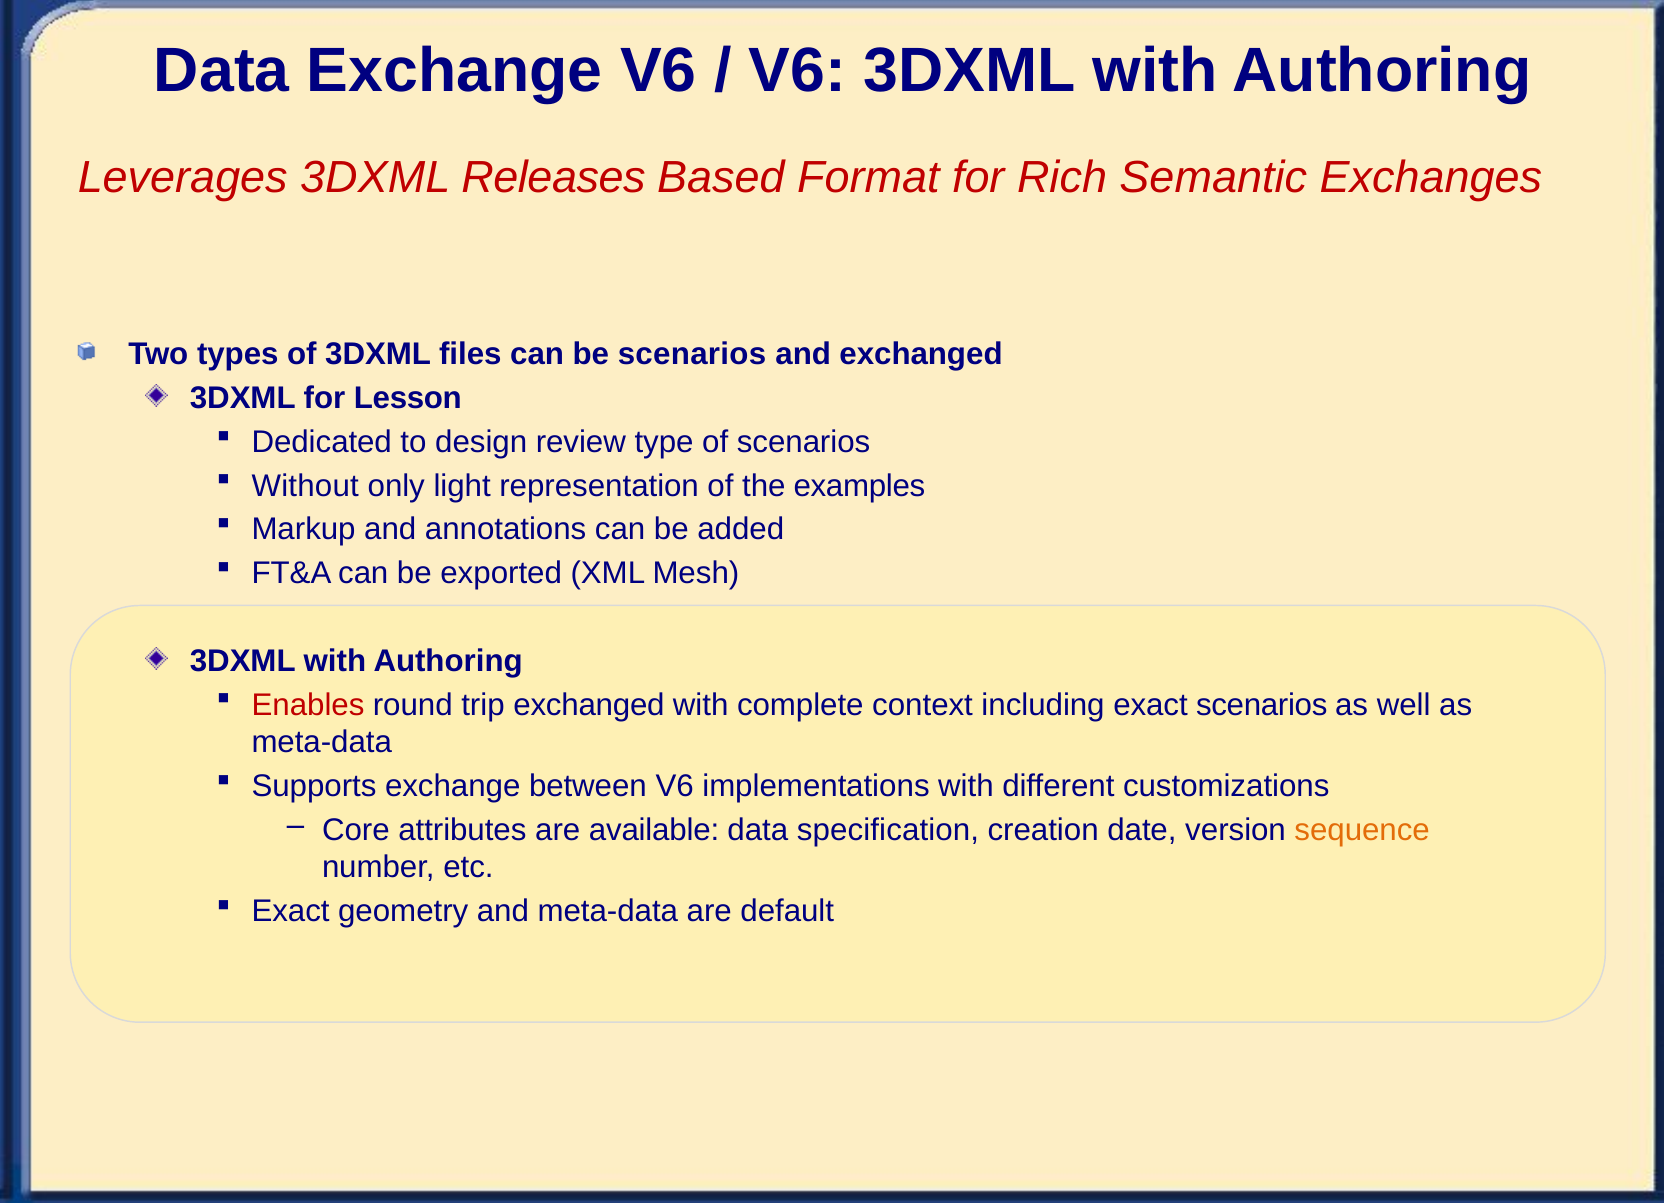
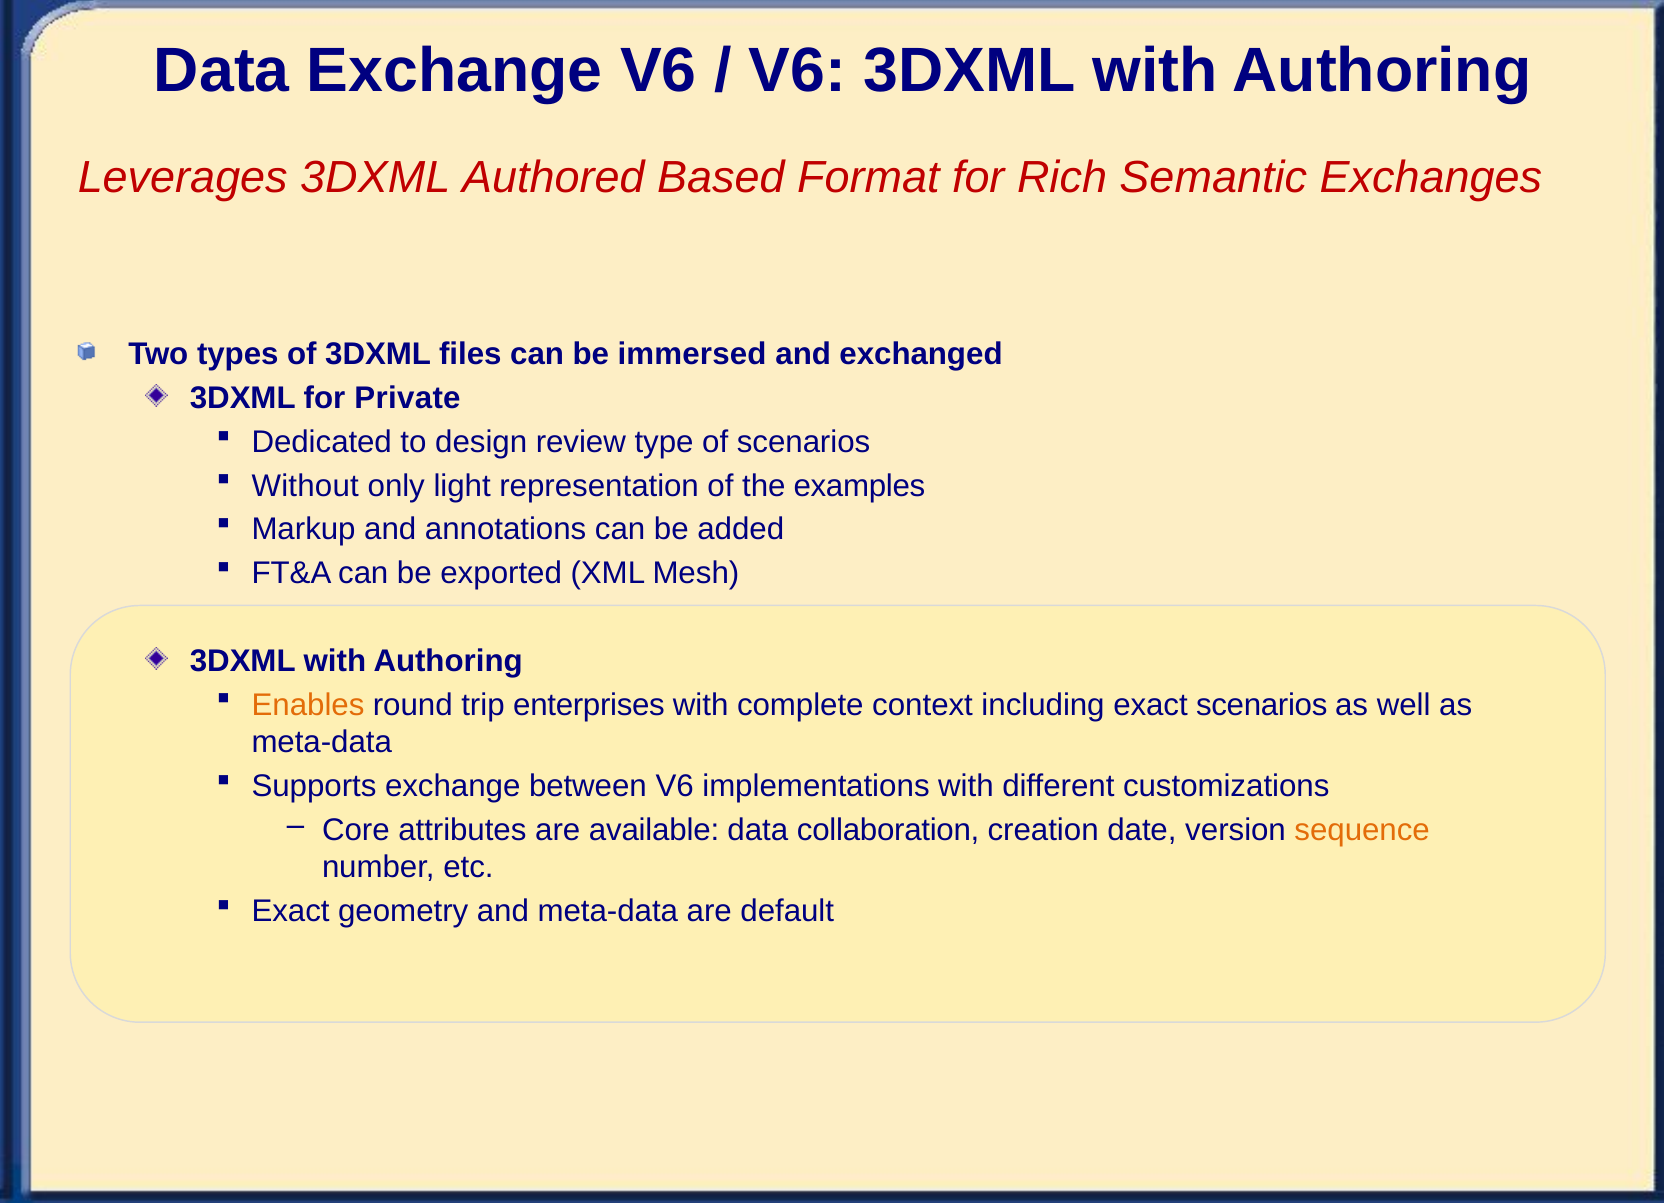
Releases: Releases -> Authored
be scenarios: scenarios -> immersed
Lesson: Lesson -> Private
Enables colour: red -> orange
trip exchanged: exchanged -> enterprises
specification: specification -> collaboration
